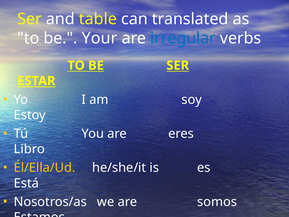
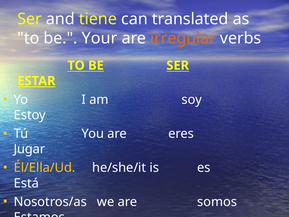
table: table -> tiene
irregular colour: blue -> orange
Libro: Libro -> Jugar
